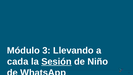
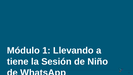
3: 3 -> 1
cada: cada -> tiene
Sesión underline: present -> none
